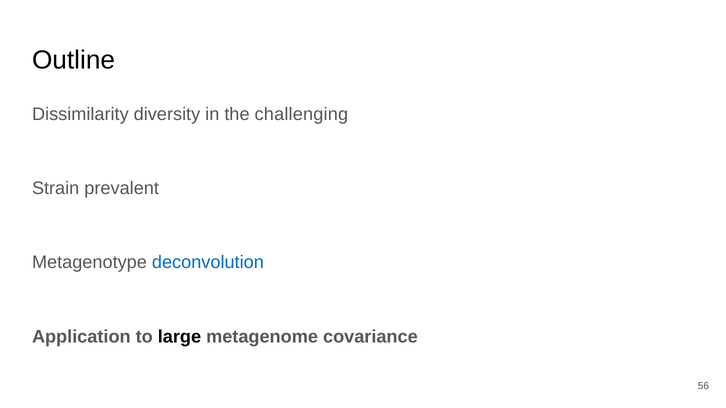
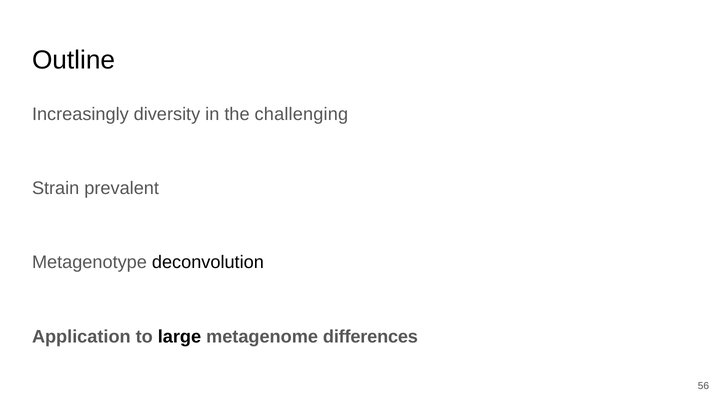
Dissimilarity: Dissimilarity -> Increasingly
deconvolution colour: blue -> black
covariance: covariance -> differences
